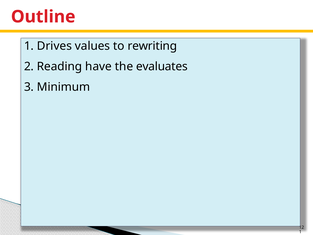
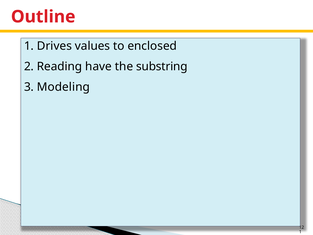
rewriting: rewriting -> enclosed
evaluates: evaluates -> substring
Minimum: Minimum -> Modeling
